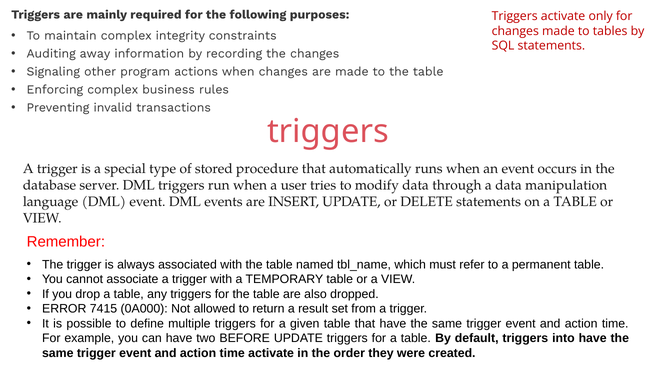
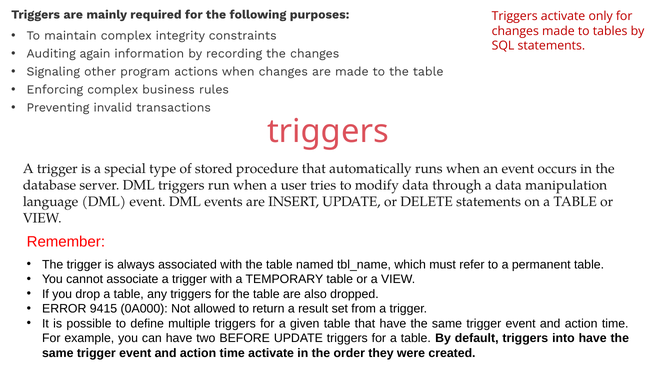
away: away -> again
7415: 7415 -> 9415
